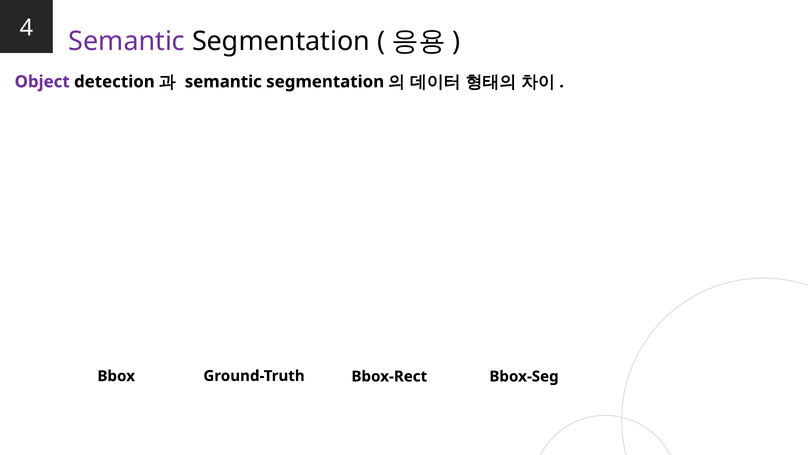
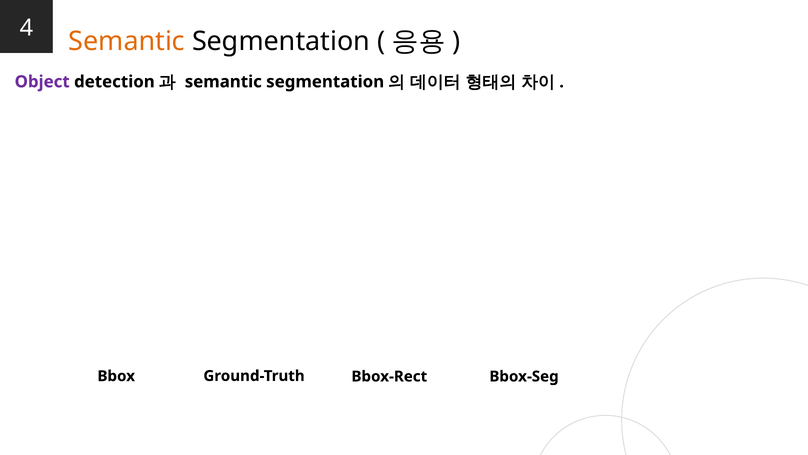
Semantic at (127, 42) colour: purple -> orange
